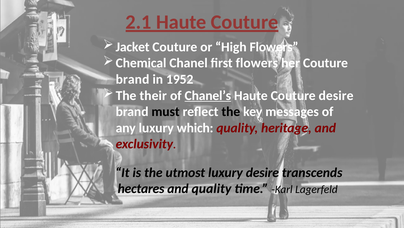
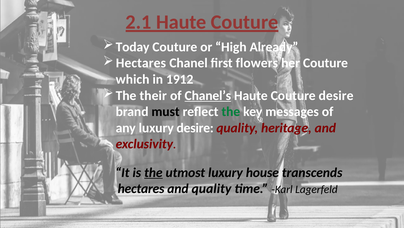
Jacket: Jacket -> Today
High Flowers: Flowers -> Already
Chemical at (141, 63): Chemical -> Hectares
brand at (133, 79): brand -> which
1952: 1952 -> 1912
the at (231, 111) colour: black -> green
luxury which: which -> desire
the at (153, 172) underline: none -> present
luxury desire: desire -> house
